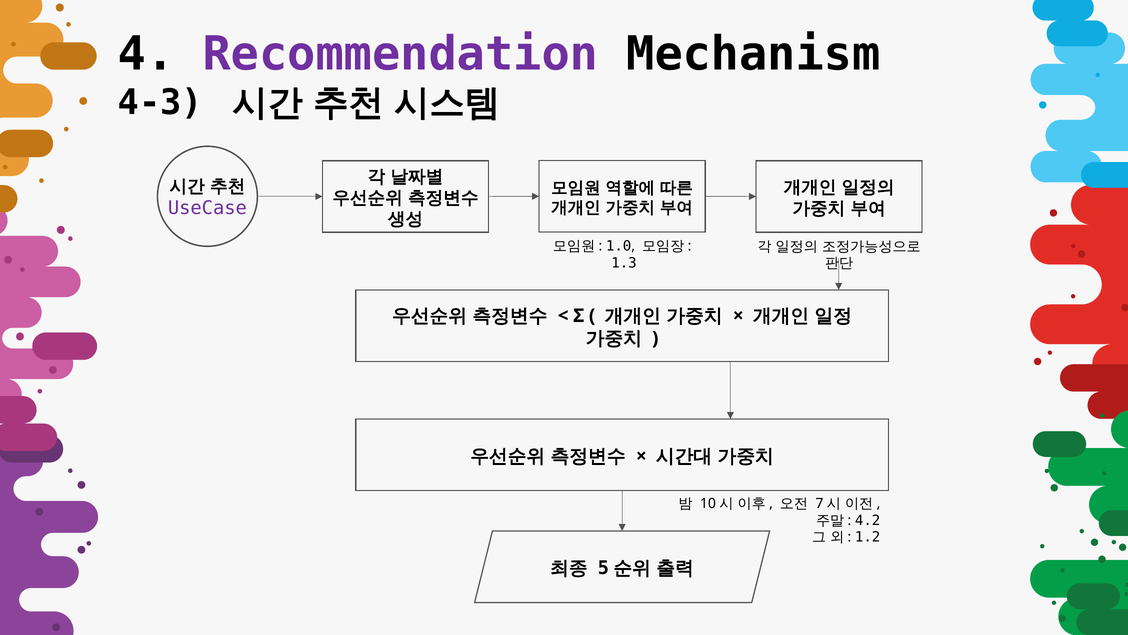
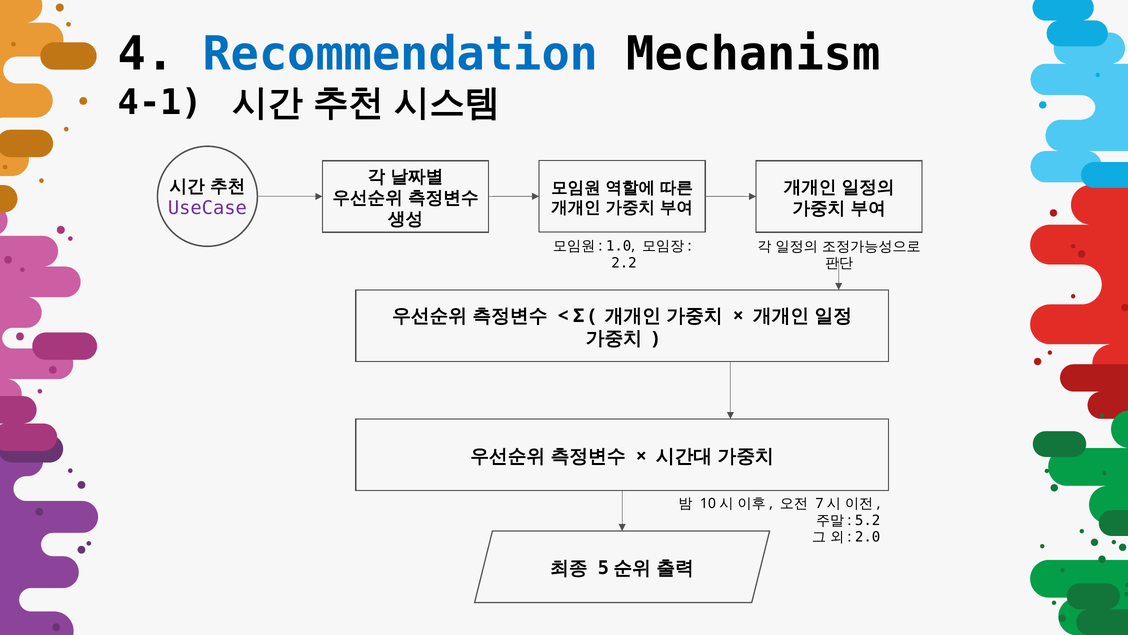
Recommendation colour: purple -> blue
4-3: 4-3 -> 4-1
1.3: 1.3 -> 2.2
4.2: 4.2 -> 5.2
1.2: 1.2 -> 2.0
